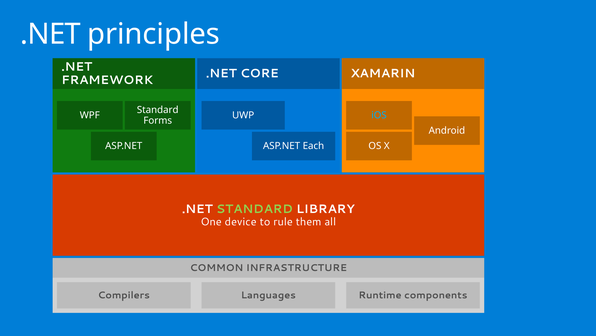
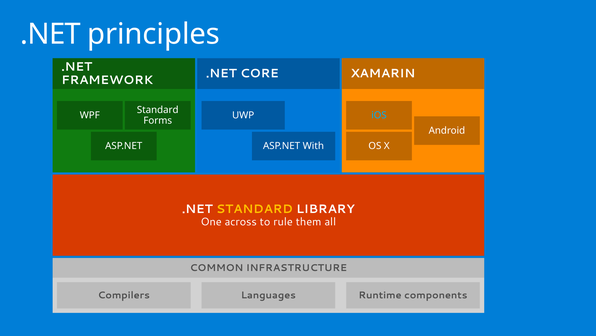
Each: Each -> With
STANDARD at (254, 209) colour: light green -> yellow
device: device -> across
